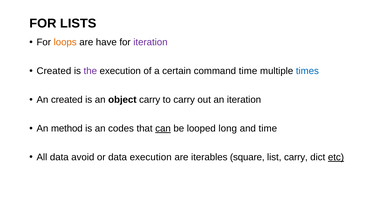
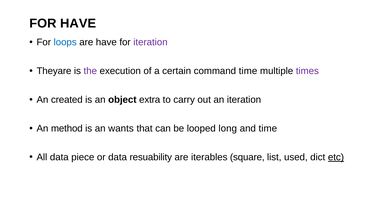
FOR LISTS: LISTS -> HAVE
loops colour: orange -> blue
Created at (54, 71): Created -> Theyare
times colour: blue -> purple
object carry: carry -> extra
codes: codes -> wants
can underline: present -> none
avoid: avoid -> piece
data execution: execution -> resuability
list carry: carry -> used
